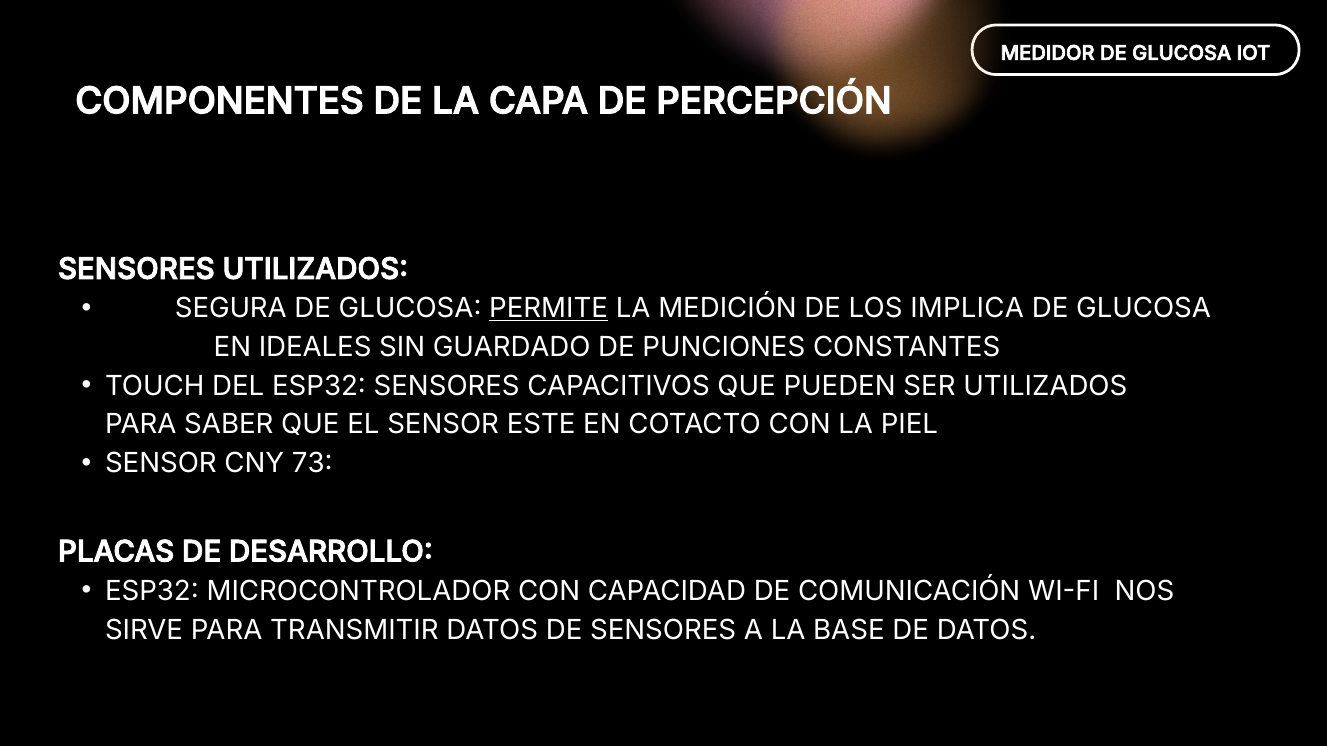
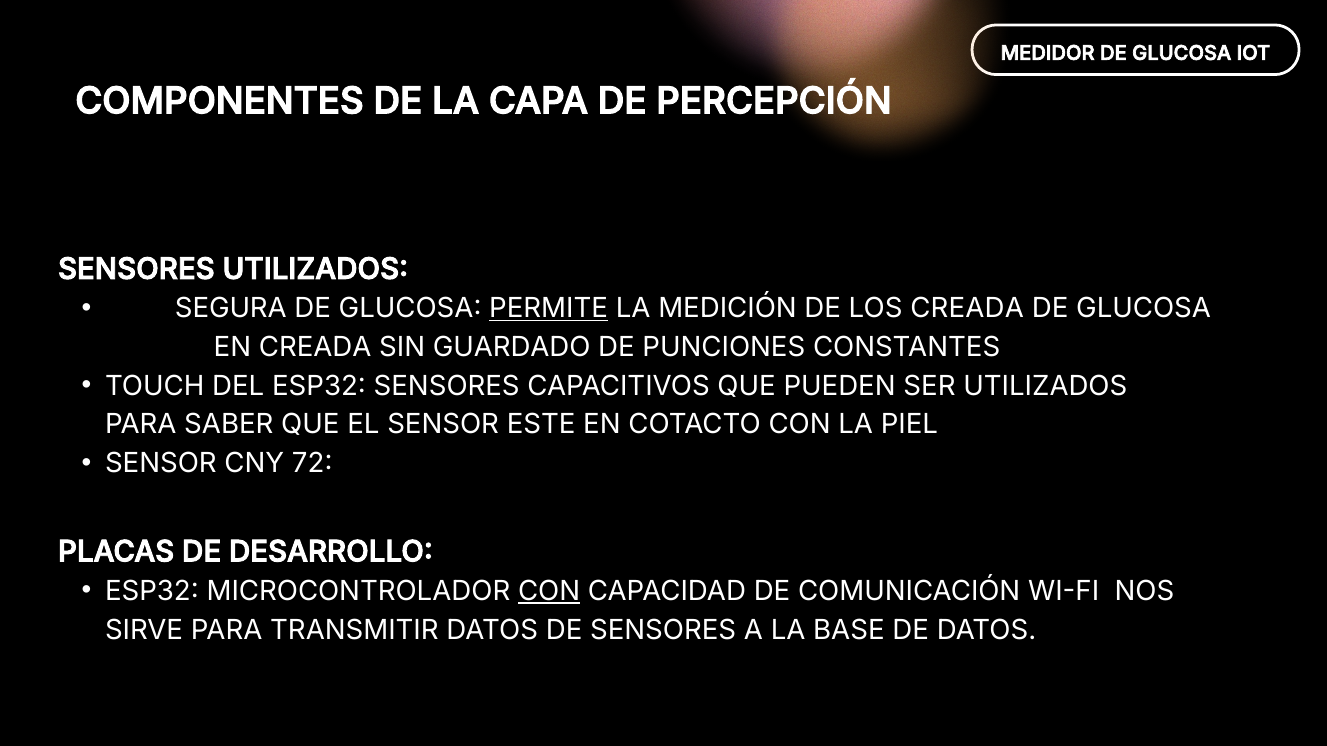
LOS IMPLICA: IMPLICA -> CREADA
EN IDEALES: IDEALES -> CREADA
73: 73 -> 72
CON at (549, 592) underline: none -> present
